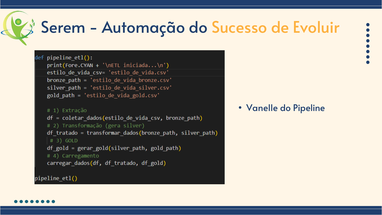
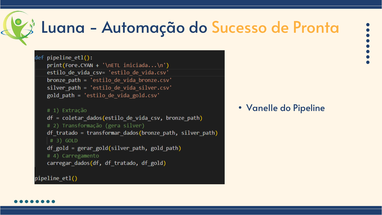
Serem: Serem -> Luana
Evoluir: Evoluir -> Pronta
